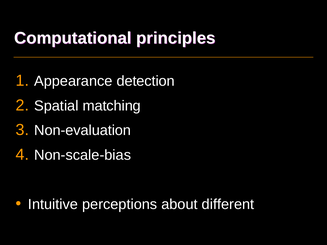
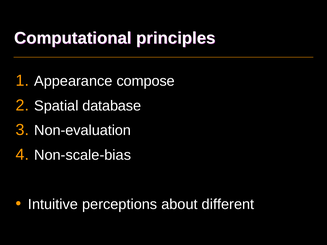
detection: detection -> compose
matching: matching -> database
